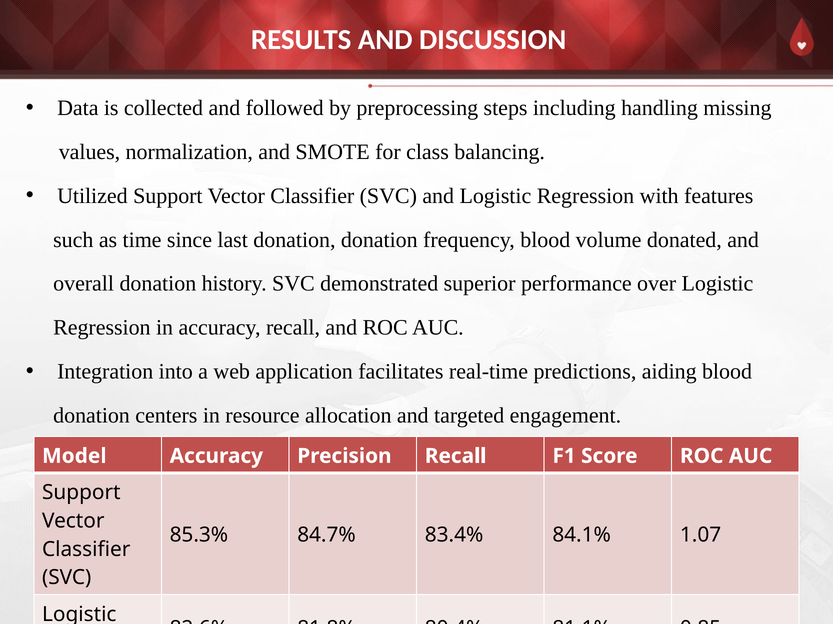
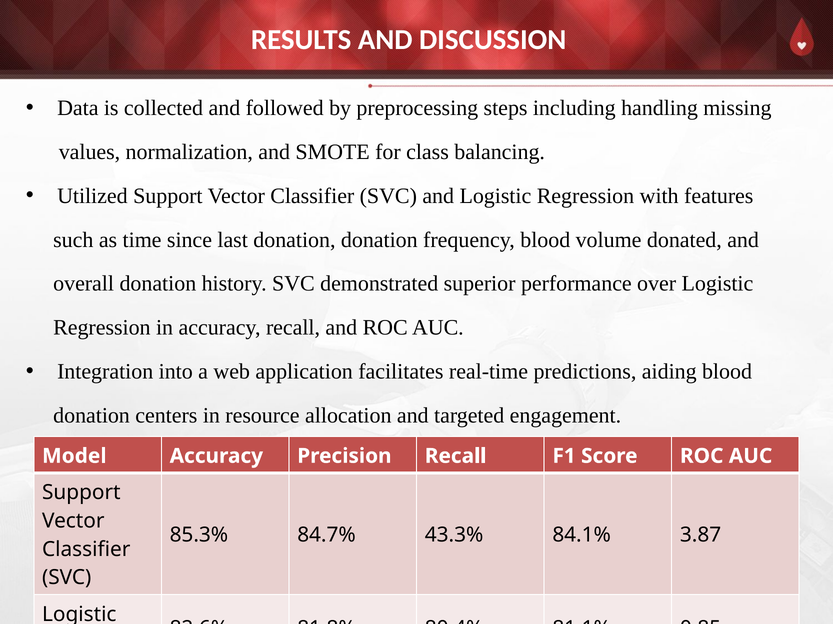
83.4%: 83.4% -> 43.3%
1.07: 1.07 -> 3.87
